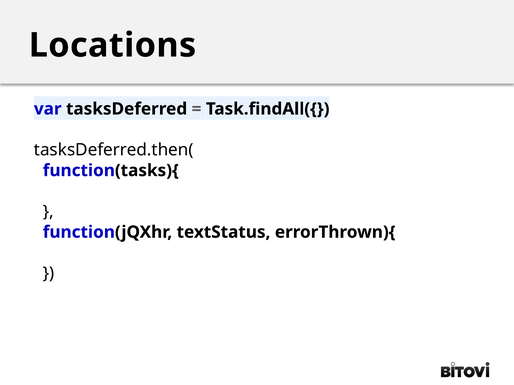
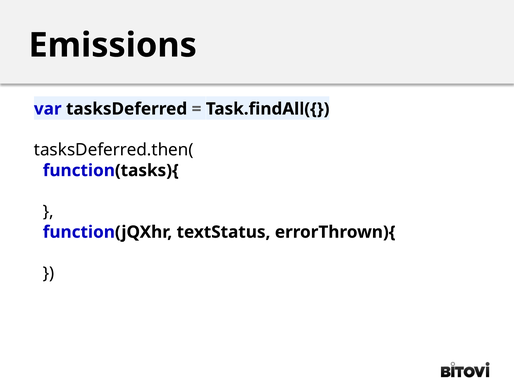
Locations: Locations -> Emissions
